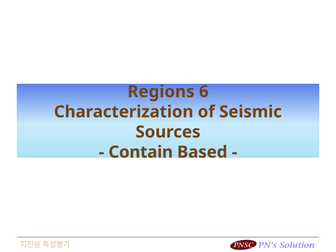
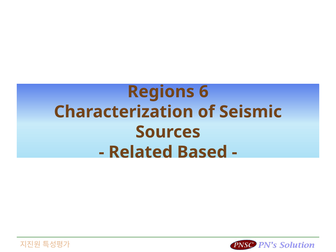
Contain: Contain -> Related
